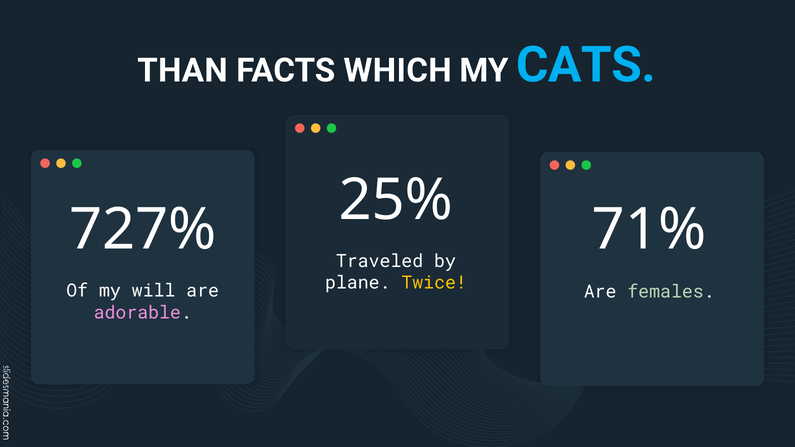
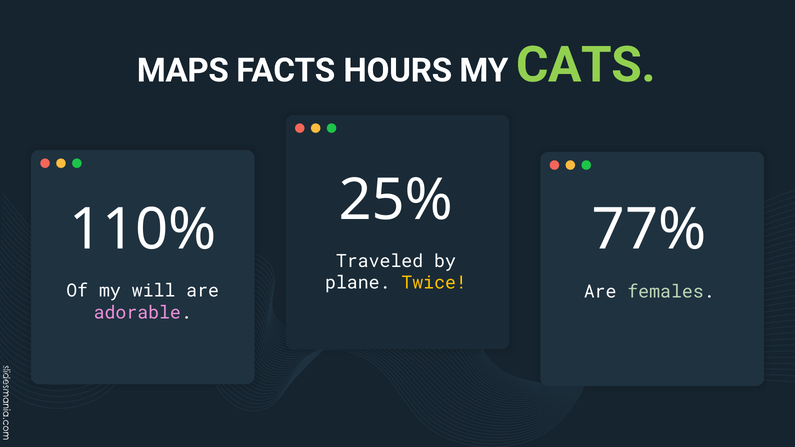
THAN: THAN -> MAPS
WHICH: WHICH -> HOURS
CATS colour: light blue -> light green
727%: 727% -> 110%
71%: 71% -> 77%
